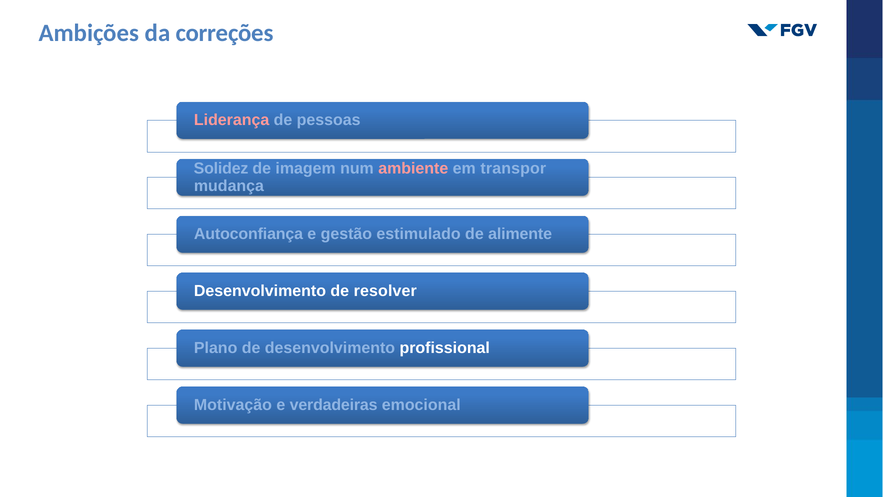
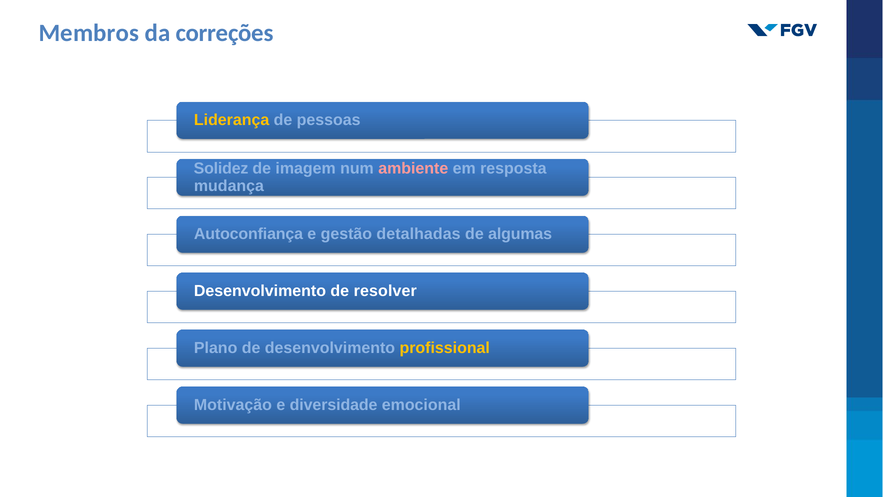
Ambições: Ambições -> Membros
Liderança colour: pink -> yellow
transpor: transpor -> resposta
estimulado: estimulado -> detalhadas
alimente: alimente -> algumas
profissional colour: white -> yellow
verdadeiras: verdadeiras -> diversidade
